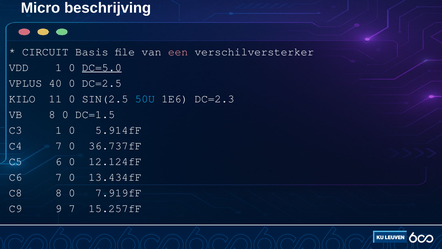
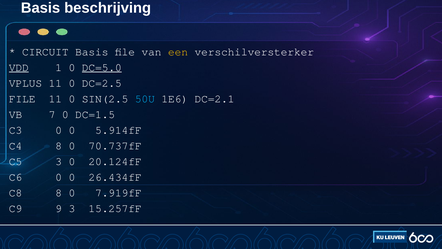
Micro at (41, 8): Micro -> Basis
een colour: pink -> yellow
VDD underline: none -> present
VPLUS 40: 40 -> 11
KILO at (22, 99): KILO -> FILE
DC=2.3: DC=2.3 -> DC=2.1
VB 8: 8 -> 7
C3 1: 1 -> 0
C4 7: 7 -> 8
36.737fF: 36.737fF -> 70.737fF
C5 6: 6 -> 3
12.124fF: 12.124fF -> 20.124fF
C6 7: 7 -> 0
13.434fF: 13.434fF -> 26.434fF
9 7: 7 -> 3
